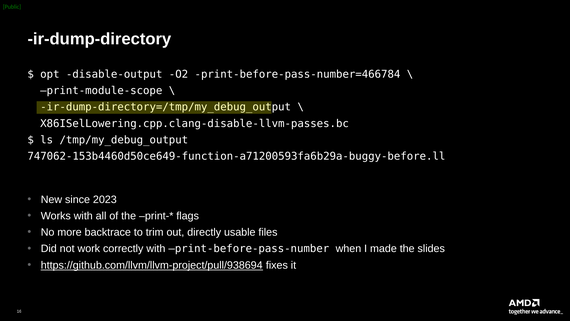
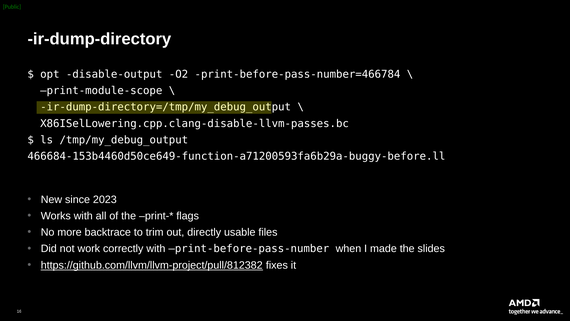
747062-153b4460d50ce649-function-a71200593fa6b29a-buggy-before.ll: 747062-153b4460d50ce649-function-a71200593fa6b29a-buggy-before.ll -> 466684-153b4460d50ce649-function-a71200593fa6b29a-buggy-before.ll
https://github.com/llvm/llvm-project/pull/938694: https://github.com/llvm/llvm-project/pull/938694 -> https://github.com/llvm/llvm-project/pull/812382
